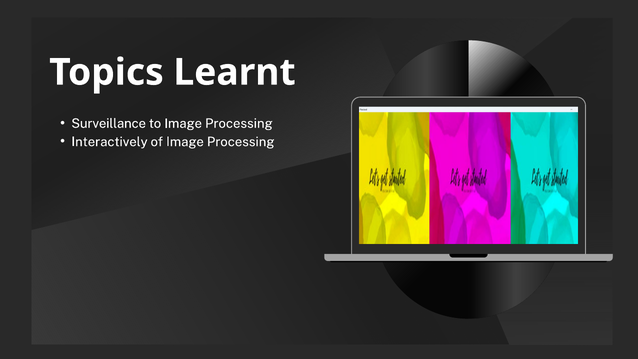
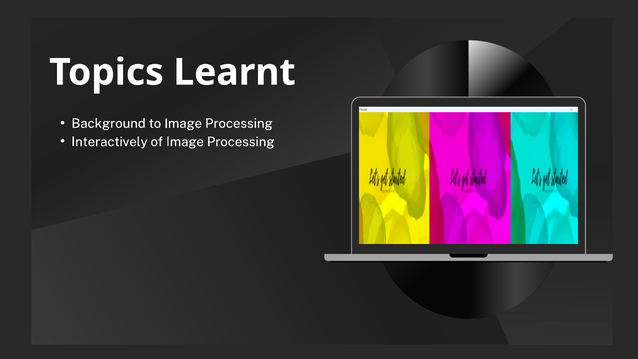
Surveillance: Surveillance -> Background
